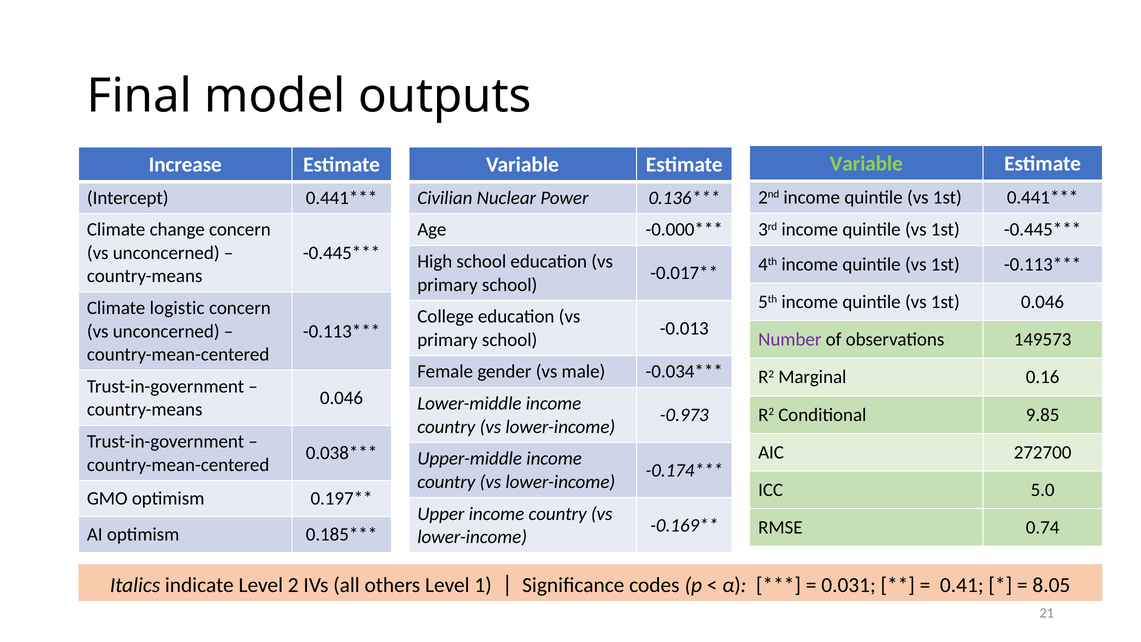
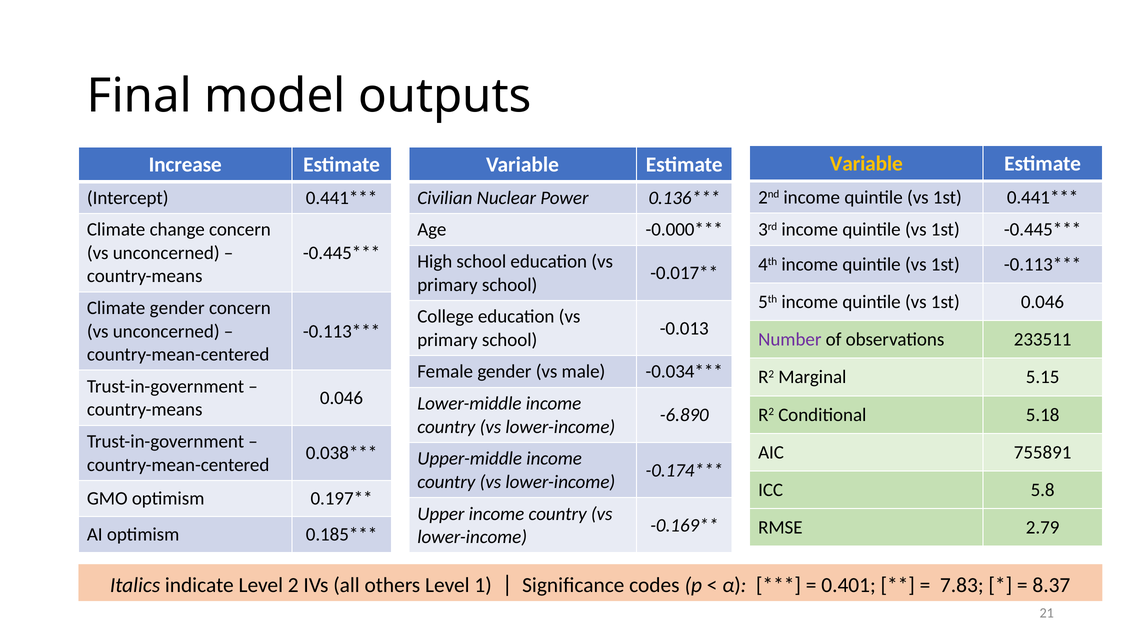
Variable at (866, 164) colour: light green -> yellow
Climate logistic: logistic -> gender
149573: 149573 -> 233511
0.16: 0.16 -> 5.15
9.85: 9.85 -> 5.18
-0.973: -0.973 -> -6.890
272700: 272700 -> 755891
5.0: 5.0 -> 5.8
0.74: 0.74 -> 2.79
0.031: 0.031 -> 0.401
0.41: 0.41 -> 7.83
8.05: 8.05 -> 8.37
